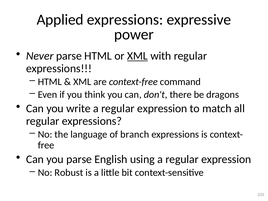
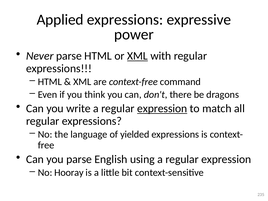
expression at (162, 109) underline: none -> present
branch: branch -> yielded
Robust: Robust -> Hooray
